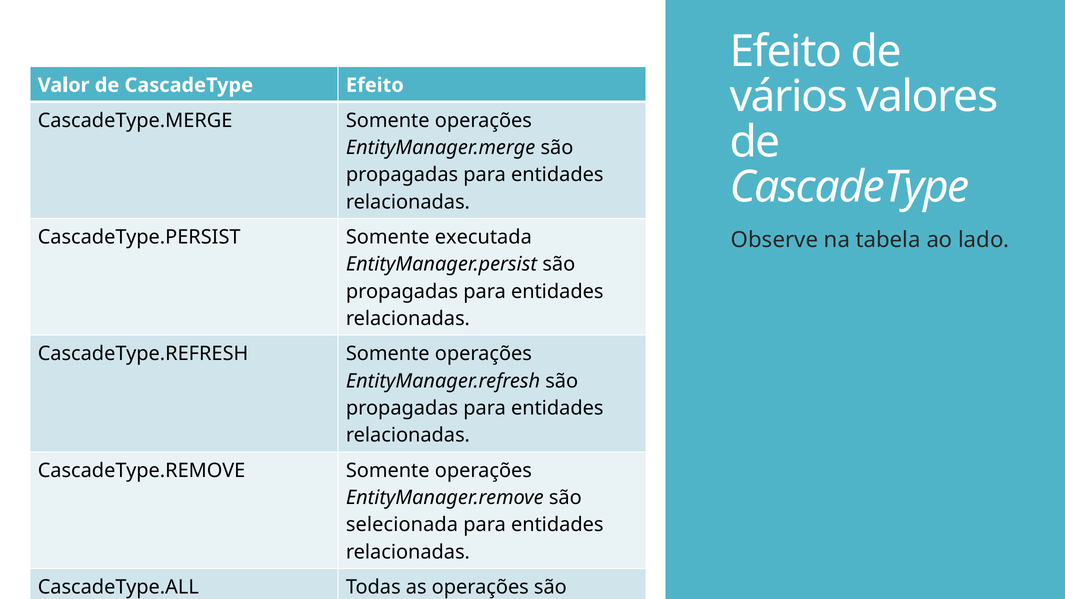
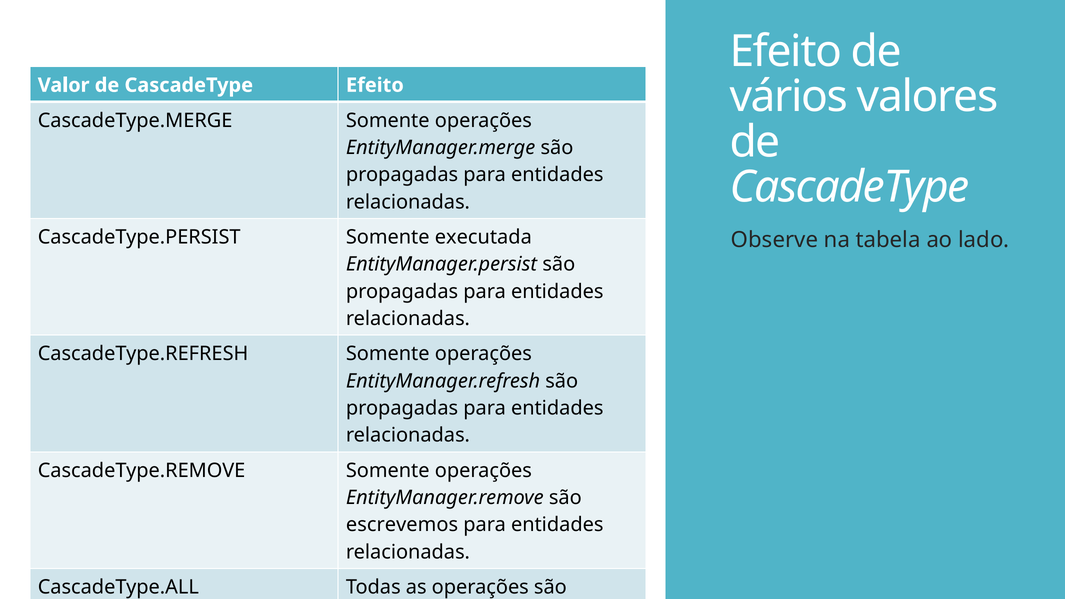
selecionada: selecionada -> escrevemos
